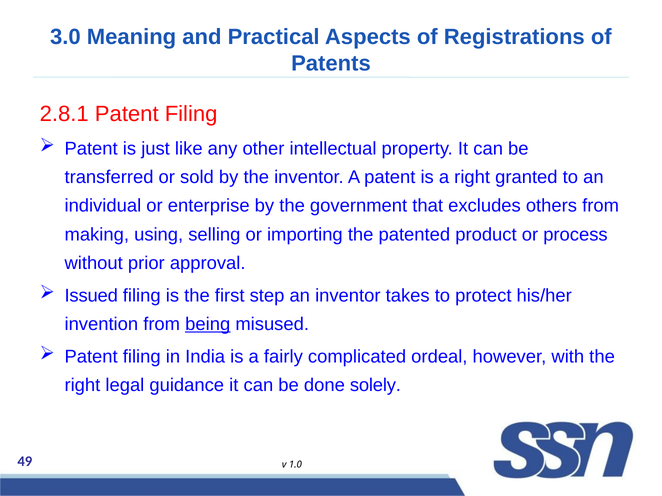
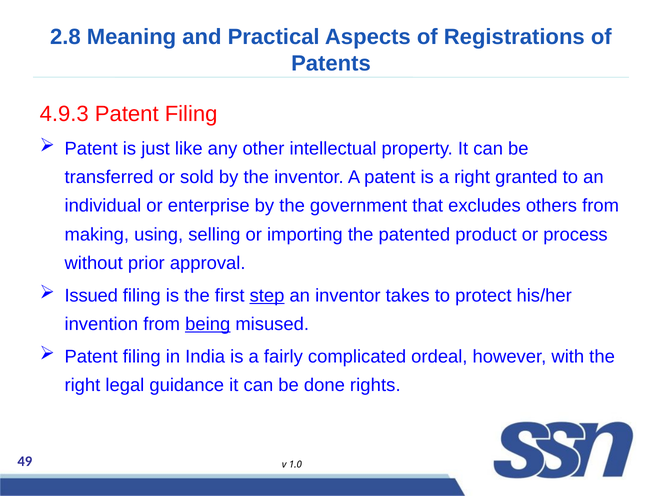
3.0: 3.0 -> 2.8
2.8.1: 2.8.1 -> 4.9.3
step underline: none -> present
solely: solely -> rights
